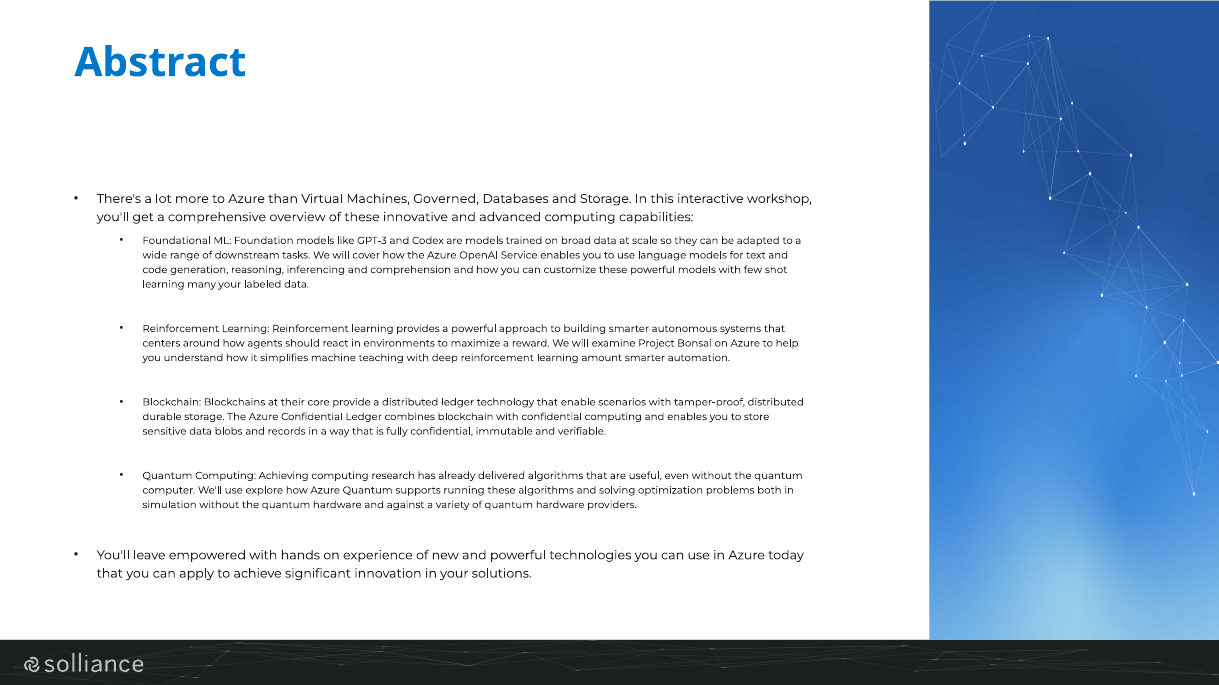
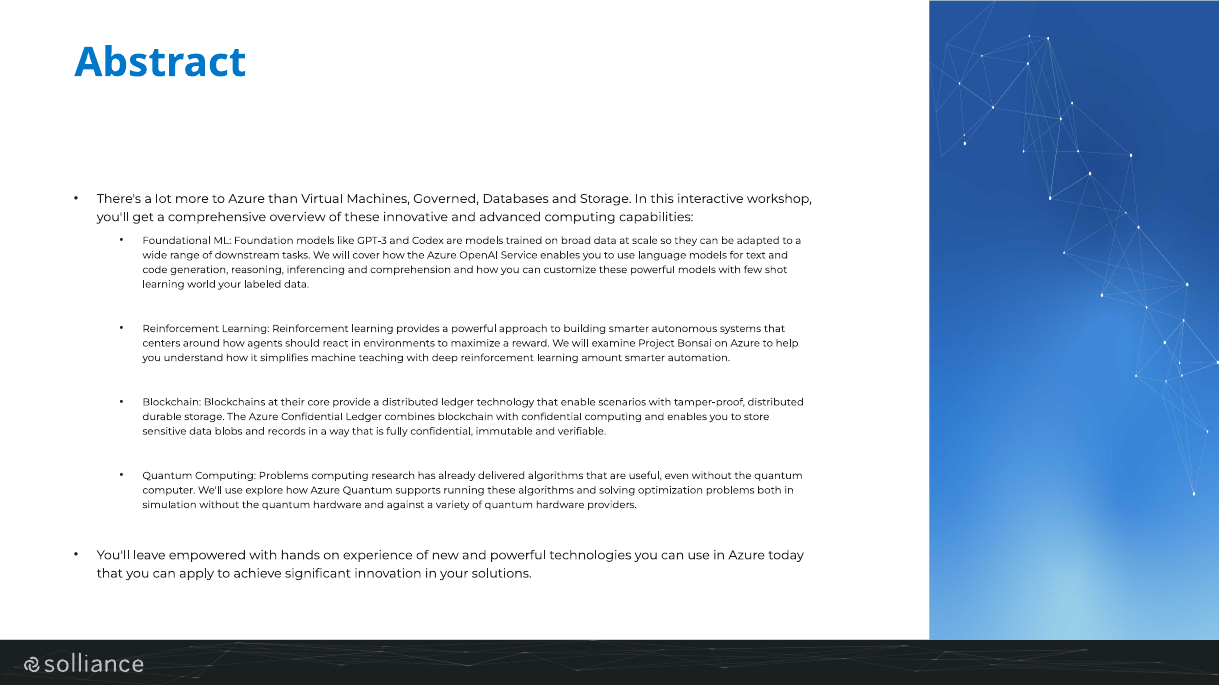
many: many -> world
Computing Achieving: Achieving -> Problems
